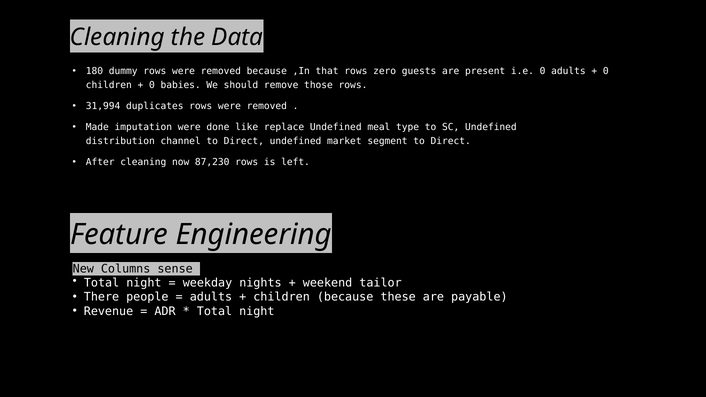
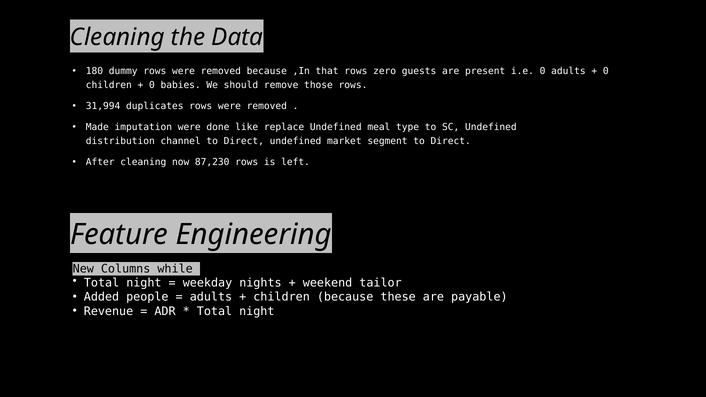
sense: sense -> while
There: There -> Added
